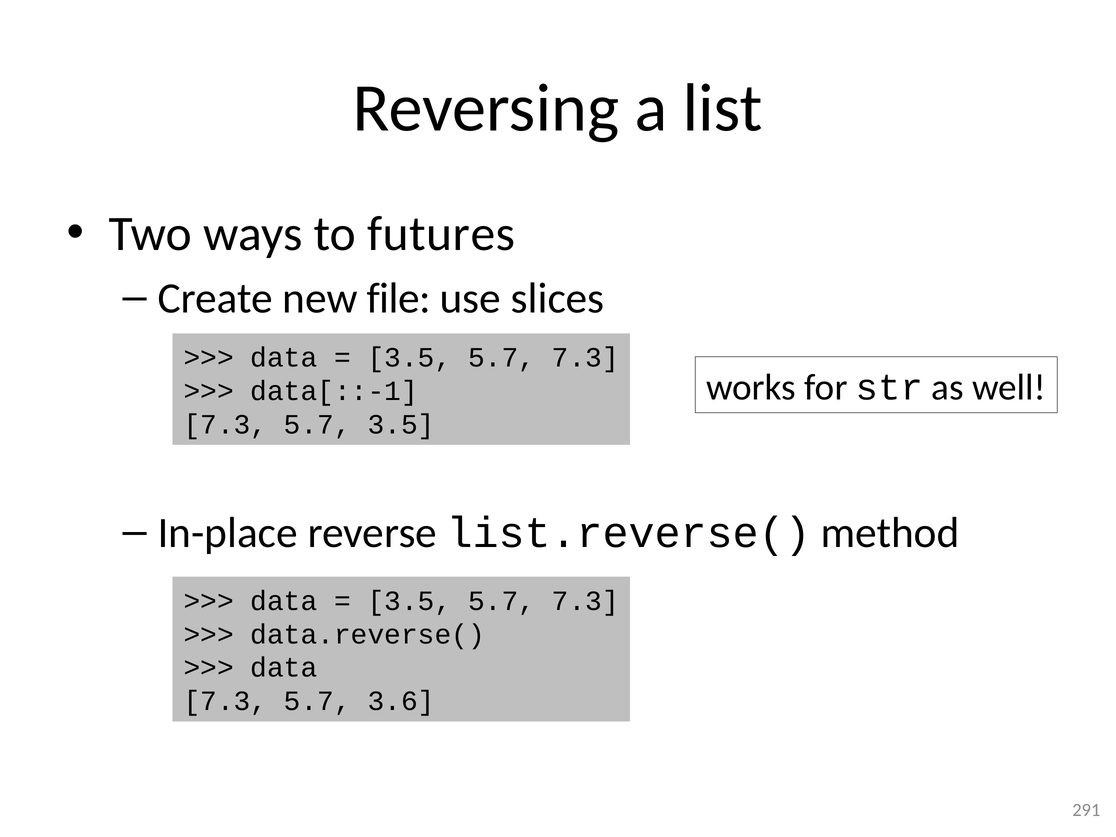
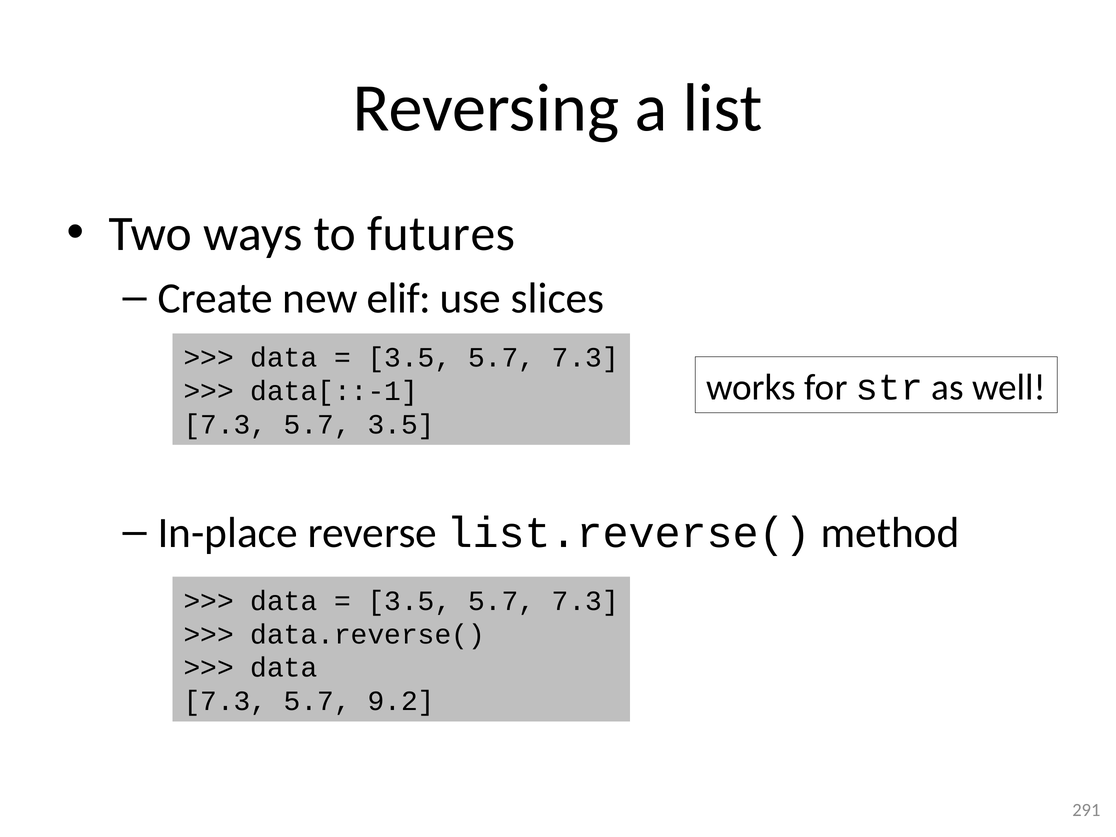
file: file -> elif
3.6: 3.6 -> 9.2
